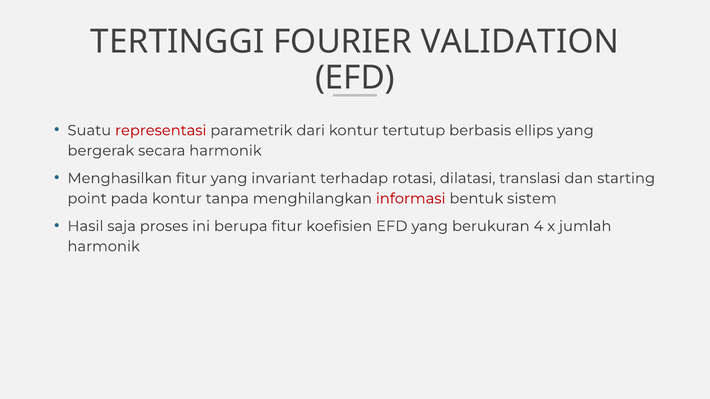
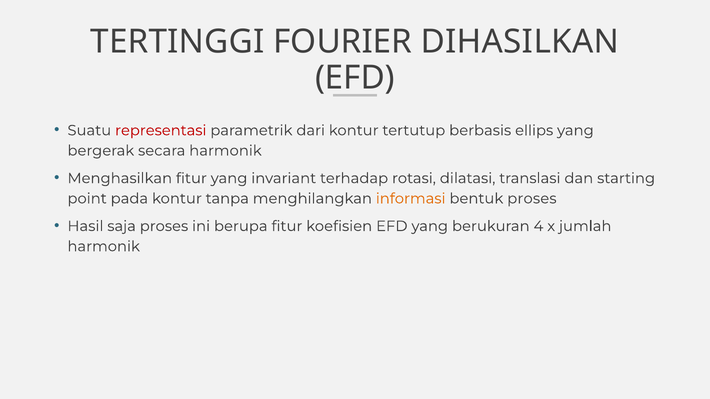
VALIDATION: VALIDATION -> DIHASILKAN
informasi colour: red -> orange
bentuk sistem: sistem -> proses
